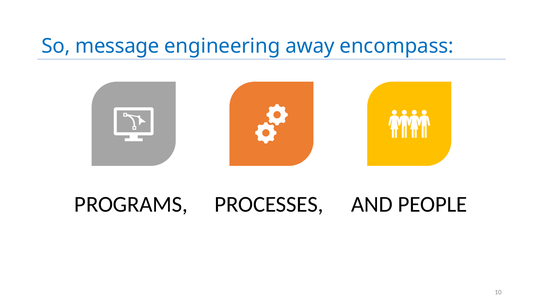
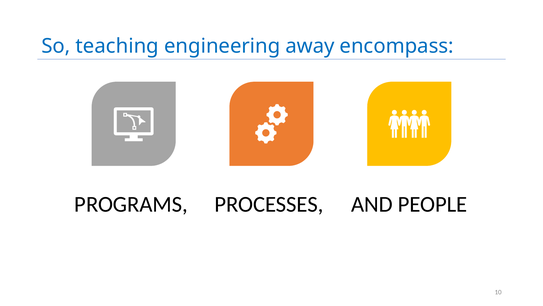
message: message -> teaching
